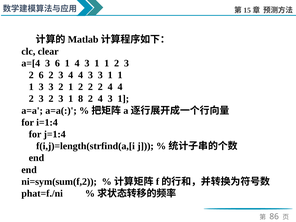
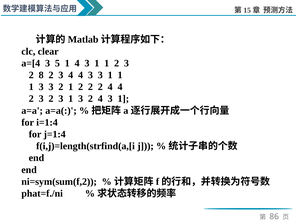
3 6: 6 -> 5
2 6: 6 -> 8
3 1 8: 8 -> 3
